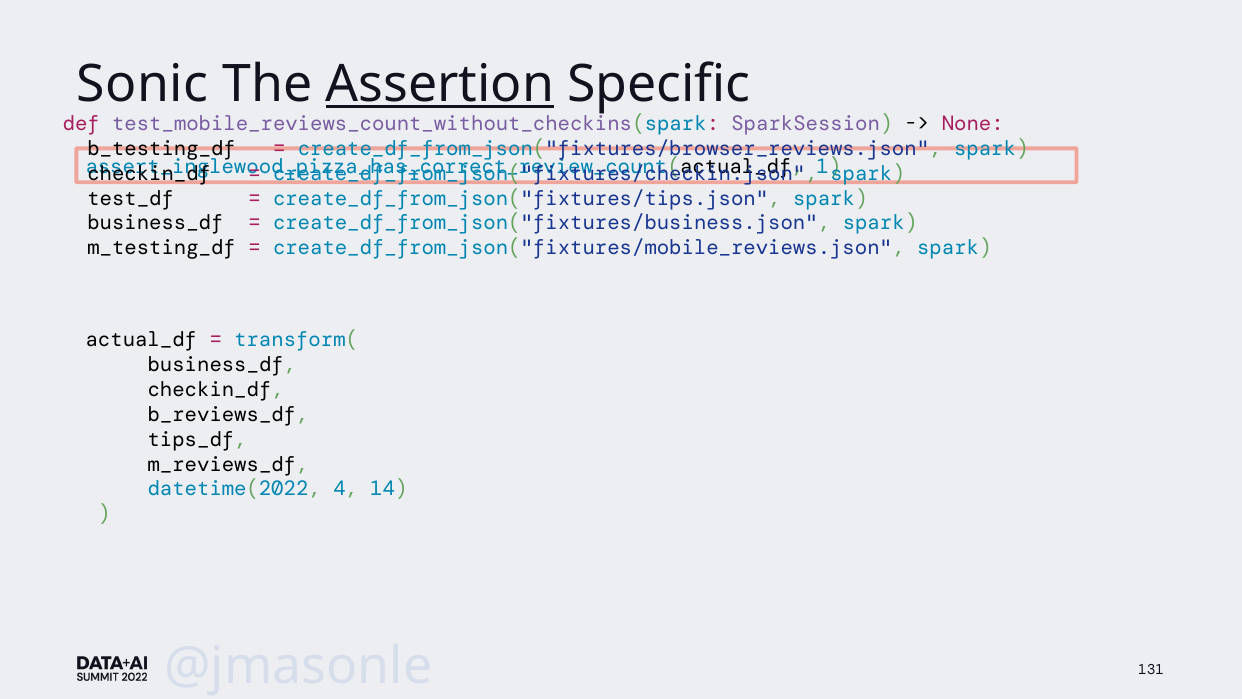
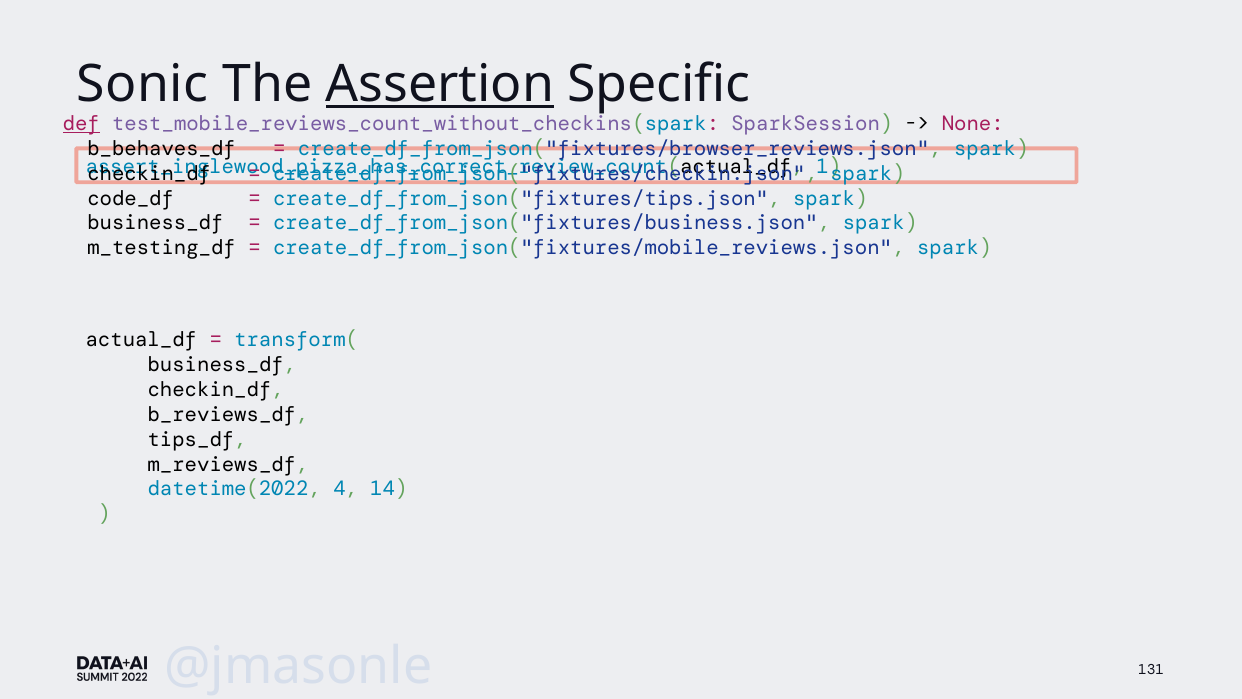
def underline: none -> present
b_testing_df: b_testing_df -> b_behaves_df
test_df: test_df -> code_df
